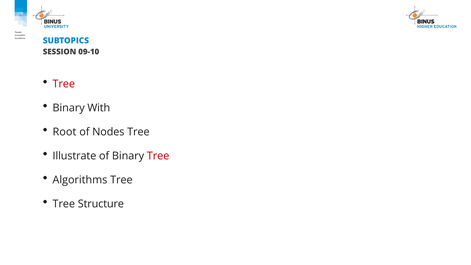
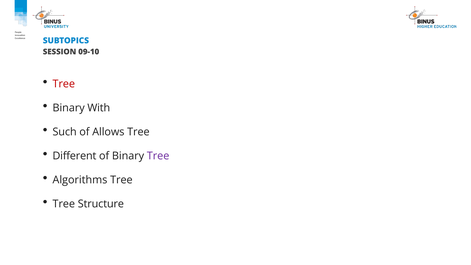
Root: Root -> Such
Nodes: Nodes -> Allows
Illustrate: Illustrate -> Different
Tree at (158, 156) colour: red -> purple
